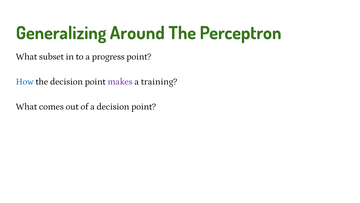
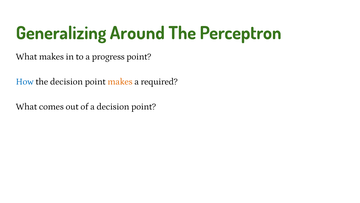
What subset: subset -> makes
makes at (120, 81) colour: purple -> orange
training: training -> required
